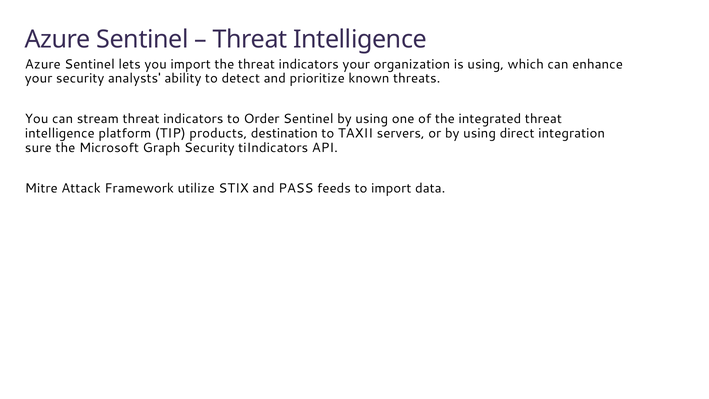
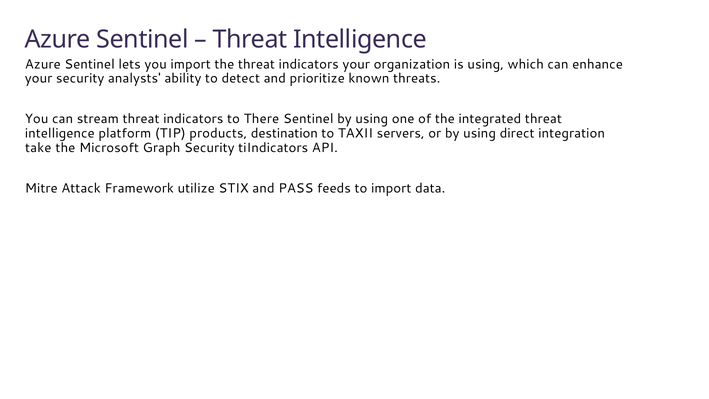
Order: Order -> There
sure: sure -> take
